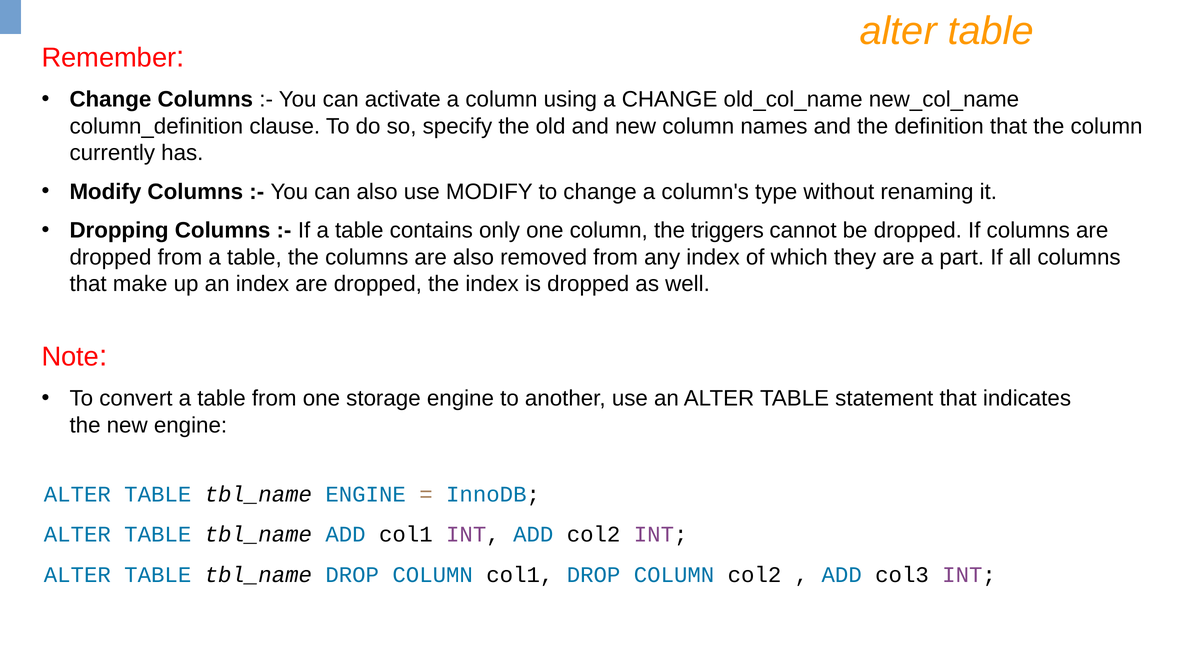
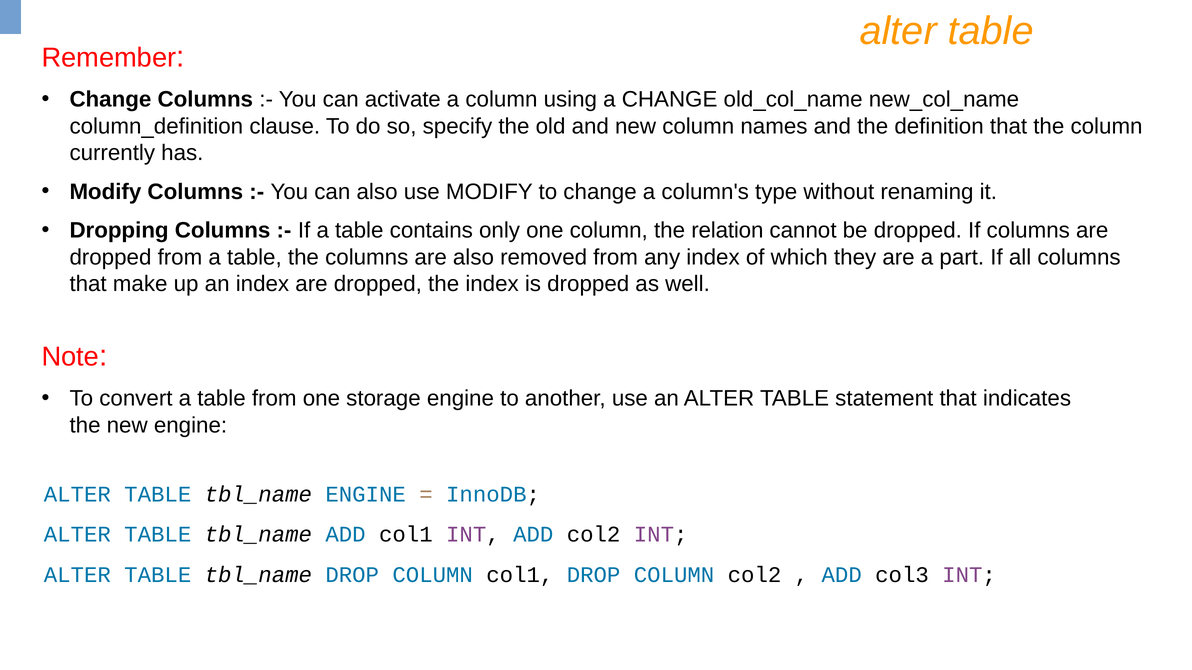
triggers: triggers -> relation
